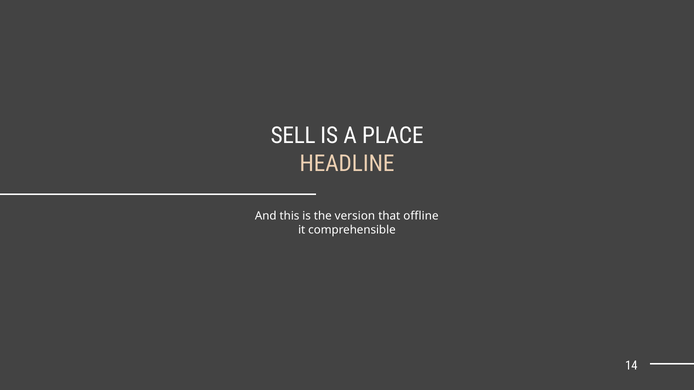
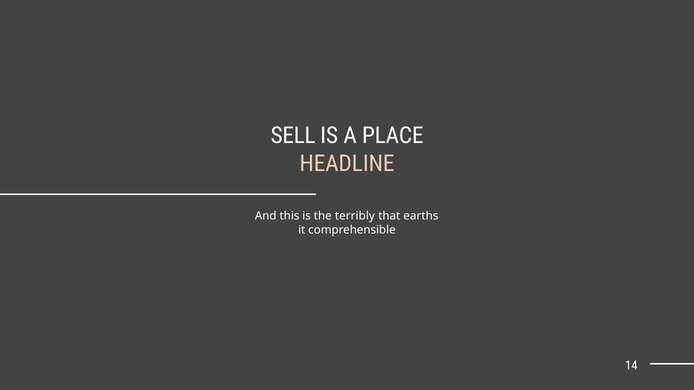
version: version -> terribly
offline: offline -> earths
